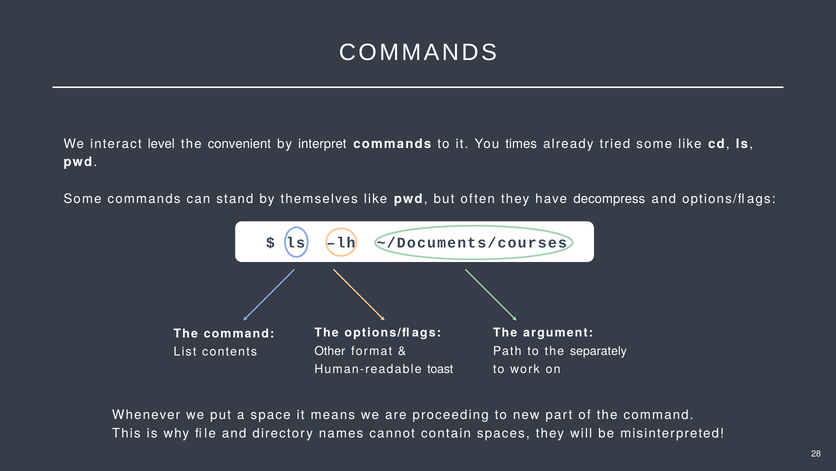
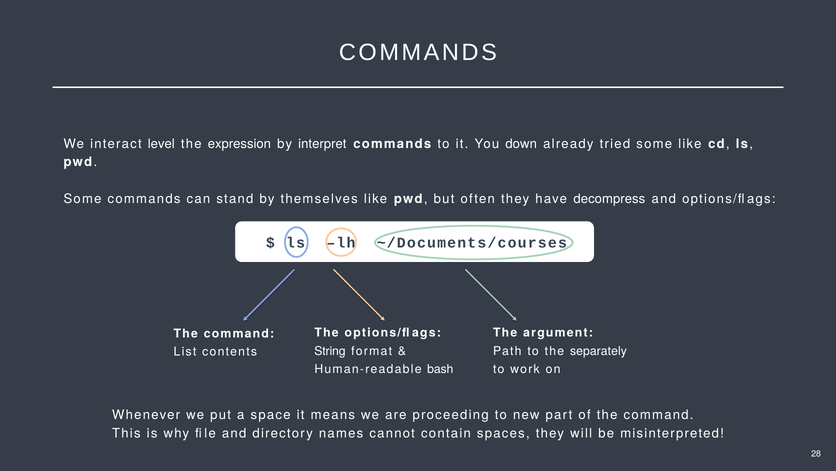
convenient: convenient -> expression
times: times -> down
Other: Other -> String
toast: toast -> bash
